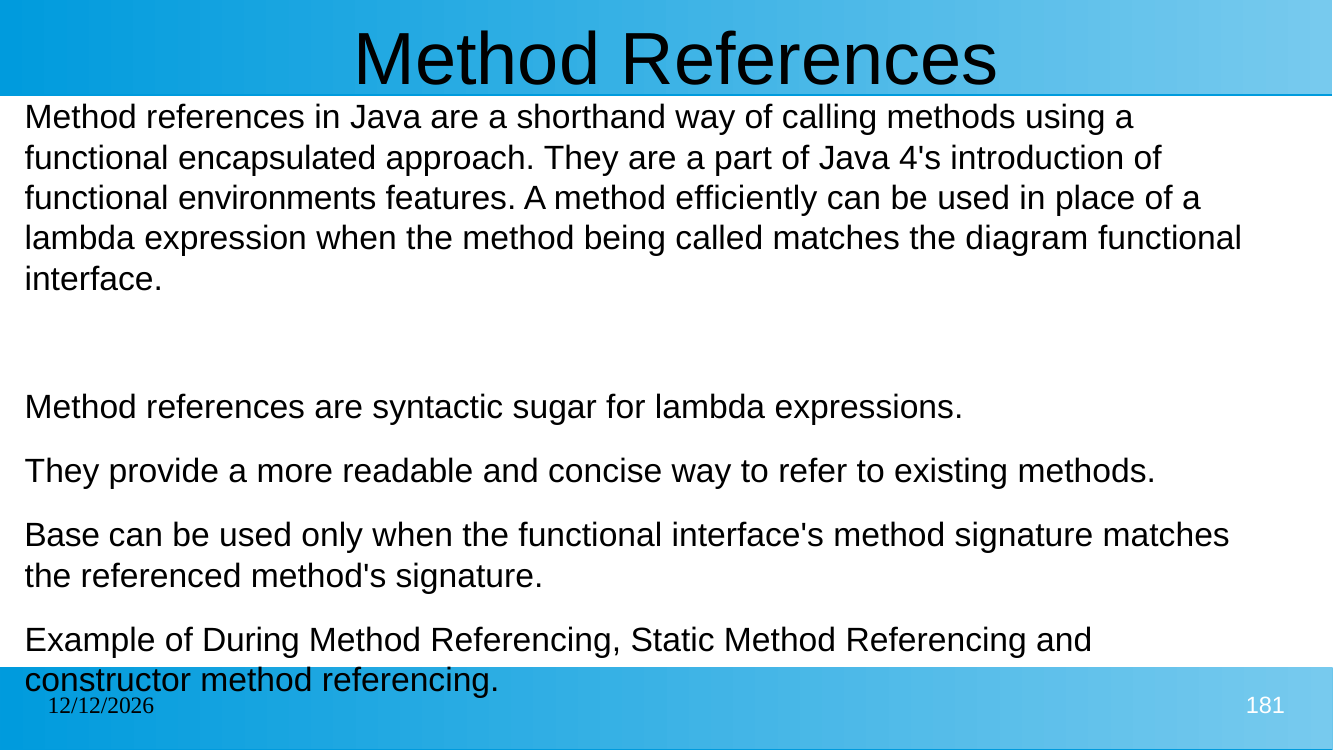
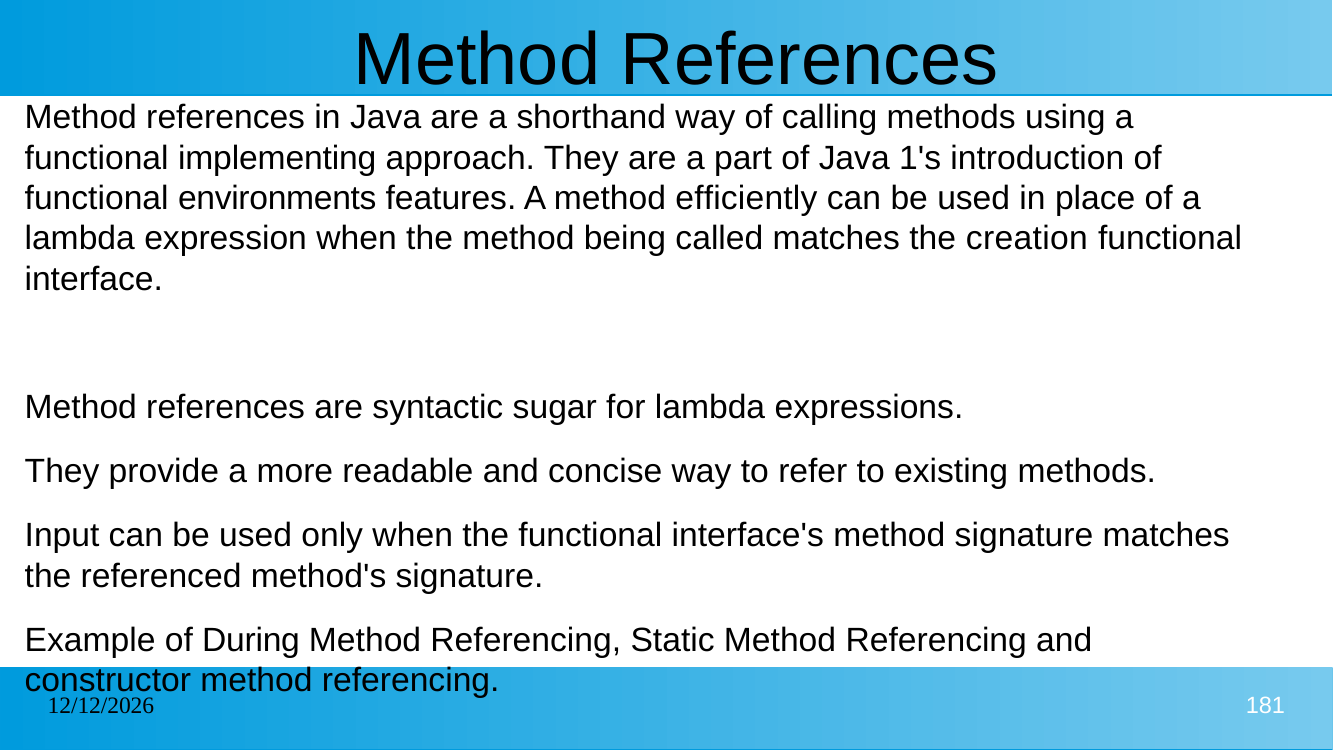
encapsulated: encapsulated -> implementing
4's: 4's -> 1's
diagram: diagram -> creation
Base: Base -> Input
